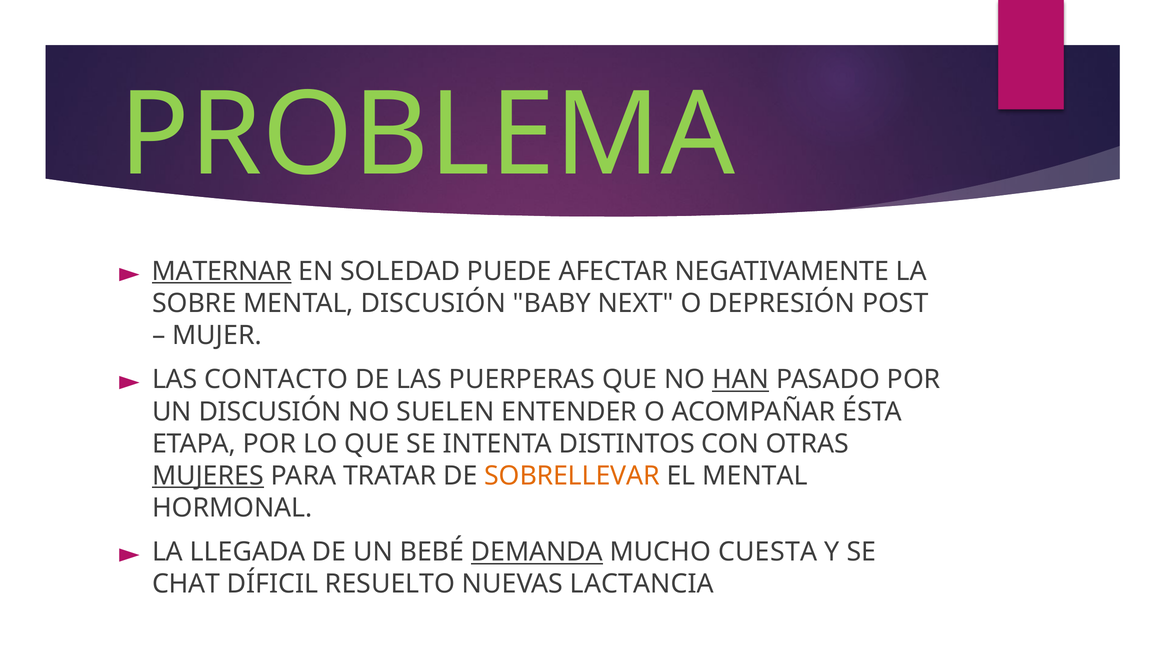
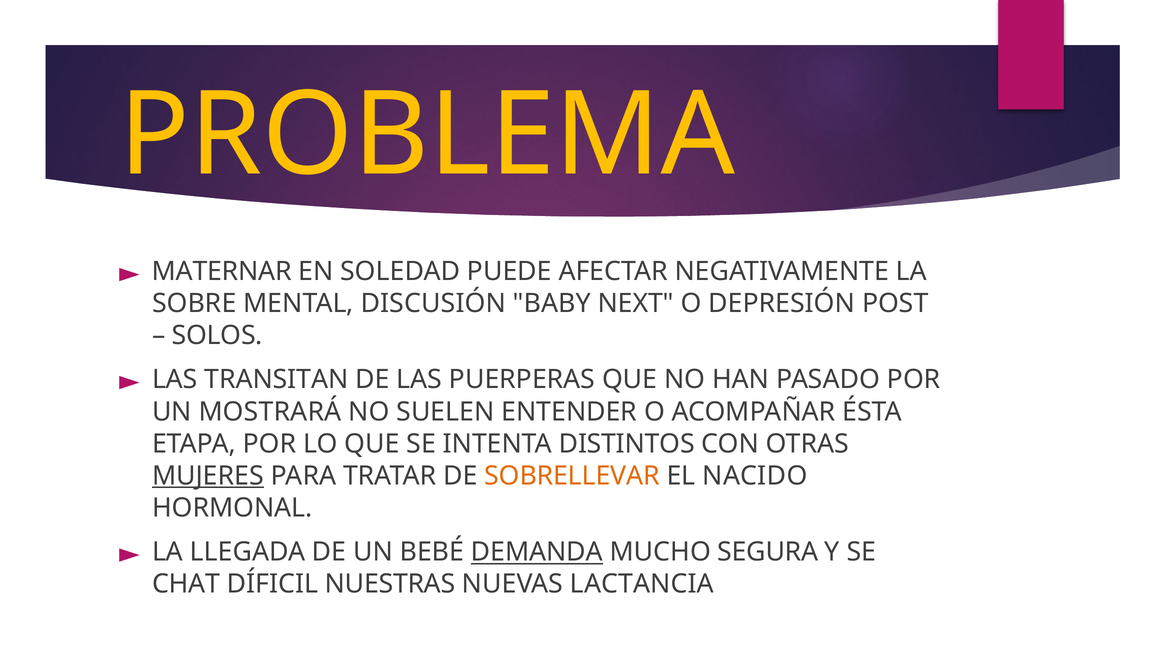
PROBLEMA colour: light green -> yellow
MATERNAR underline: present -> none
MUJER: MUJER -> SOLOS
CONTACTO: CONTACTO -> TRANSITAN
HAN underline: present -> none
UN DISCUSIÓN: DISCUSIÓN -> MOSTRARÁ
EL MENTAL: MENTAL -> NACIDO
CUESTA: CUESTA -> SEGURA
RESUELTO: RESUELTO -> NUESTRAS
